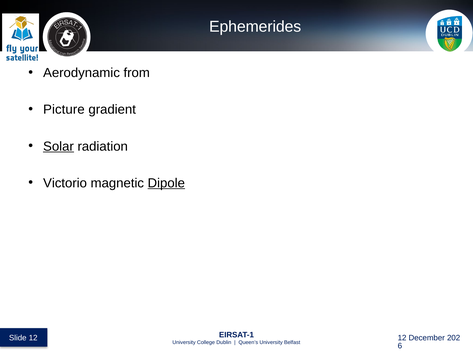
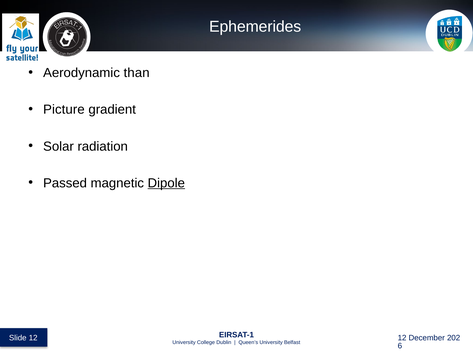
from: from -> than
Solar underline: present -> none
Victorio: Victorio -> Passed
